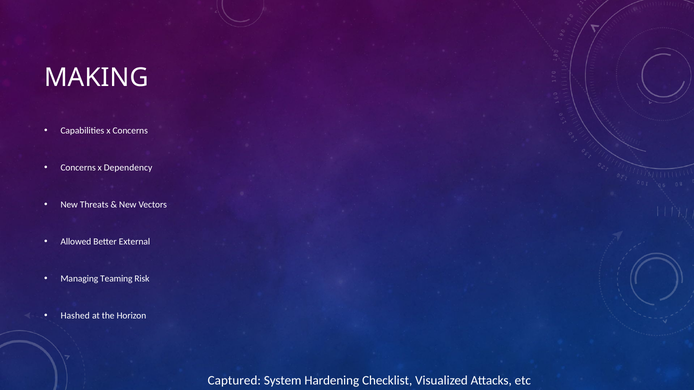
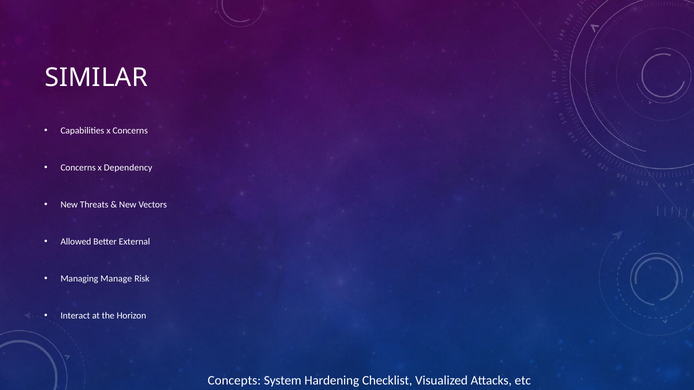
MAKING: MAKING -> SIMILAR
Teaming: Teaming -> Manage
Hashed: Hashed -> Interact
Captured: Captured -> Concepts
